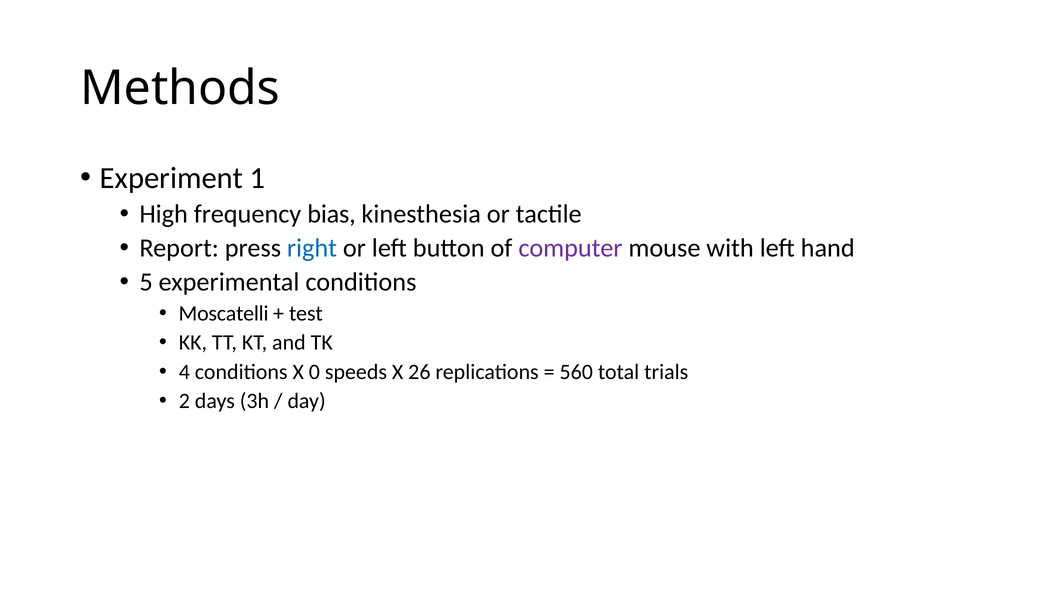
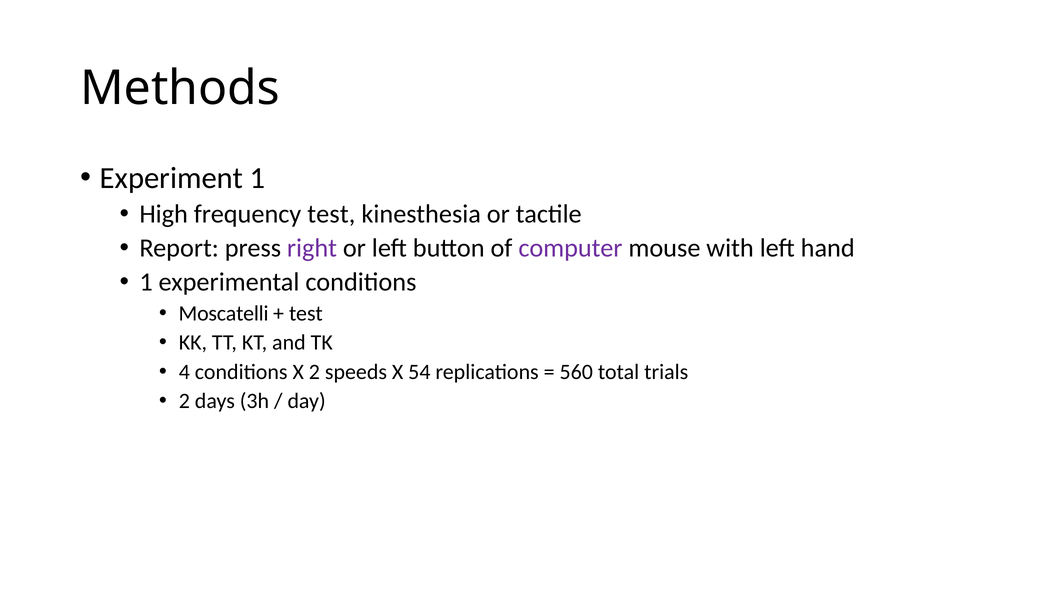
frequency bias: bias -> test
right colour: blue -> purple
5 at (146, 282): 5 -> 1
X 0: 0 -> 2
26: 26 -> 54
